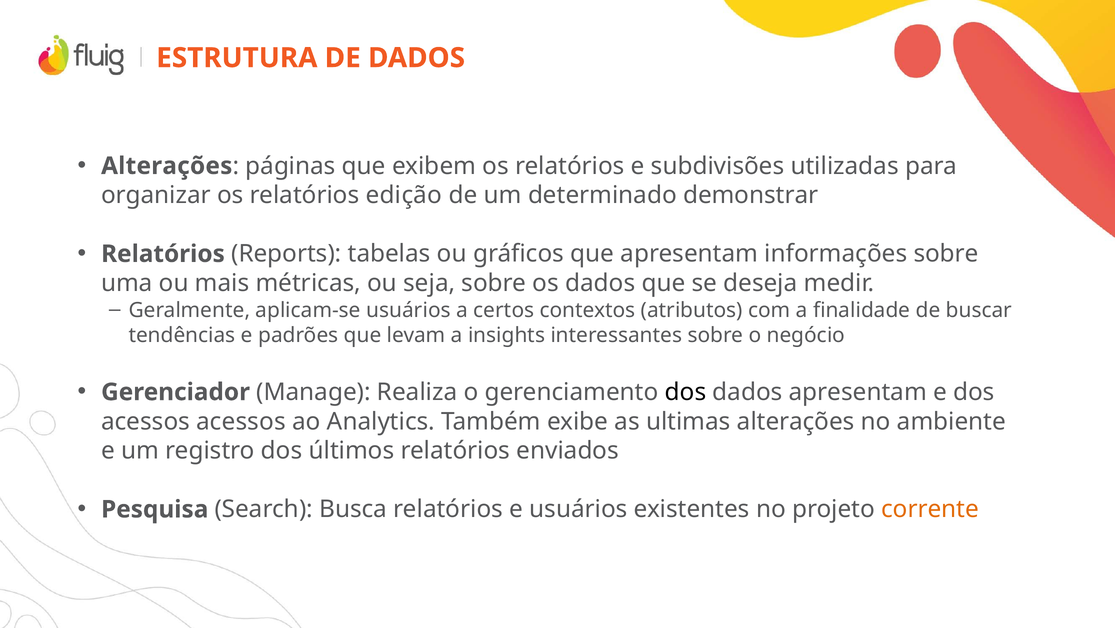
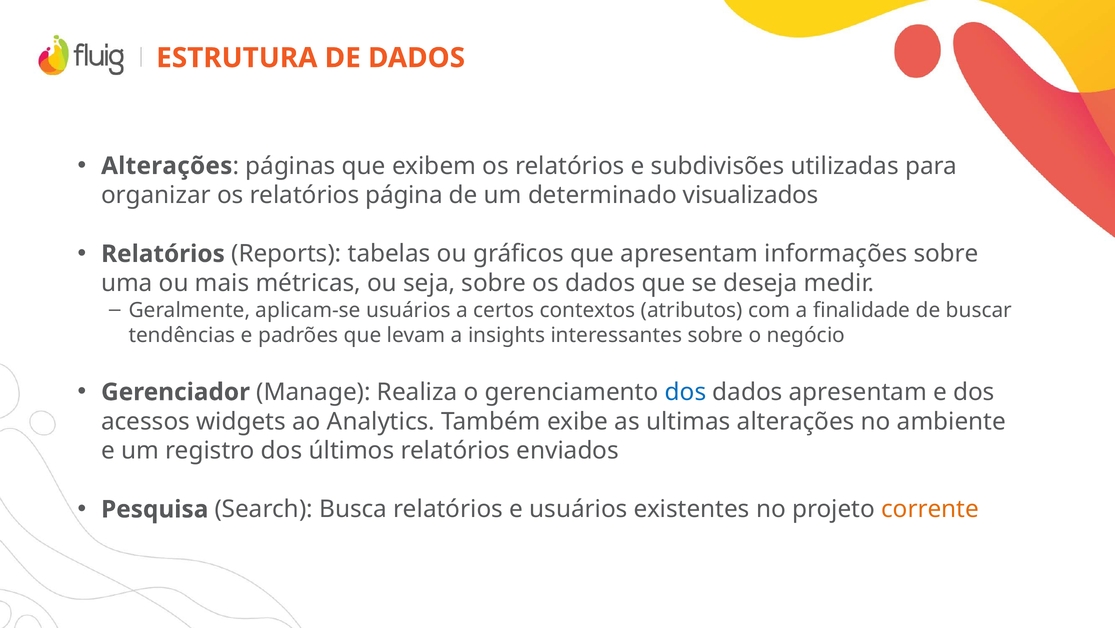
edição: edição -> página
demonstrar: demonstrar -> visualizados
dos at (685, 392) colour: black -> blue
acessos acessos: acessos -> widgets
